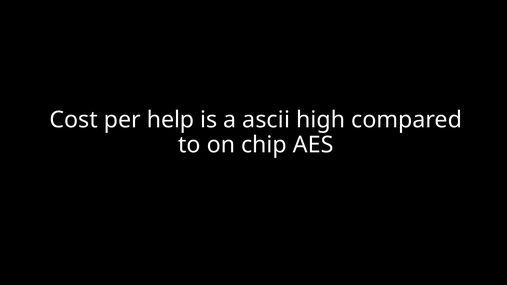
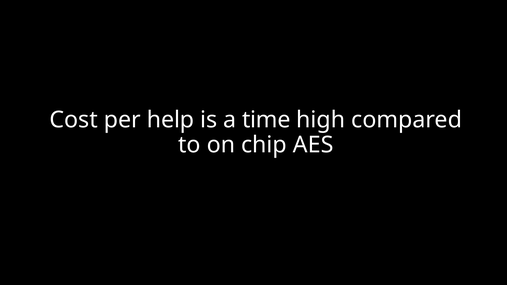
ascii: ascii -> time
